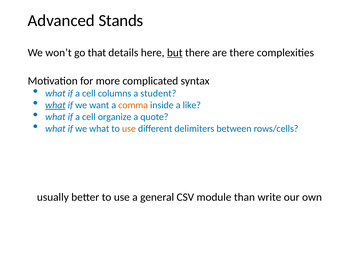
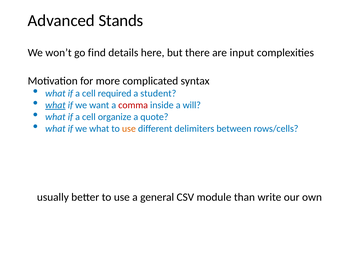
that: that -> find
but underline: present -> none
are there: there -> input
columns: columns -> required
comma colour: orange -> red
like: like -> will
